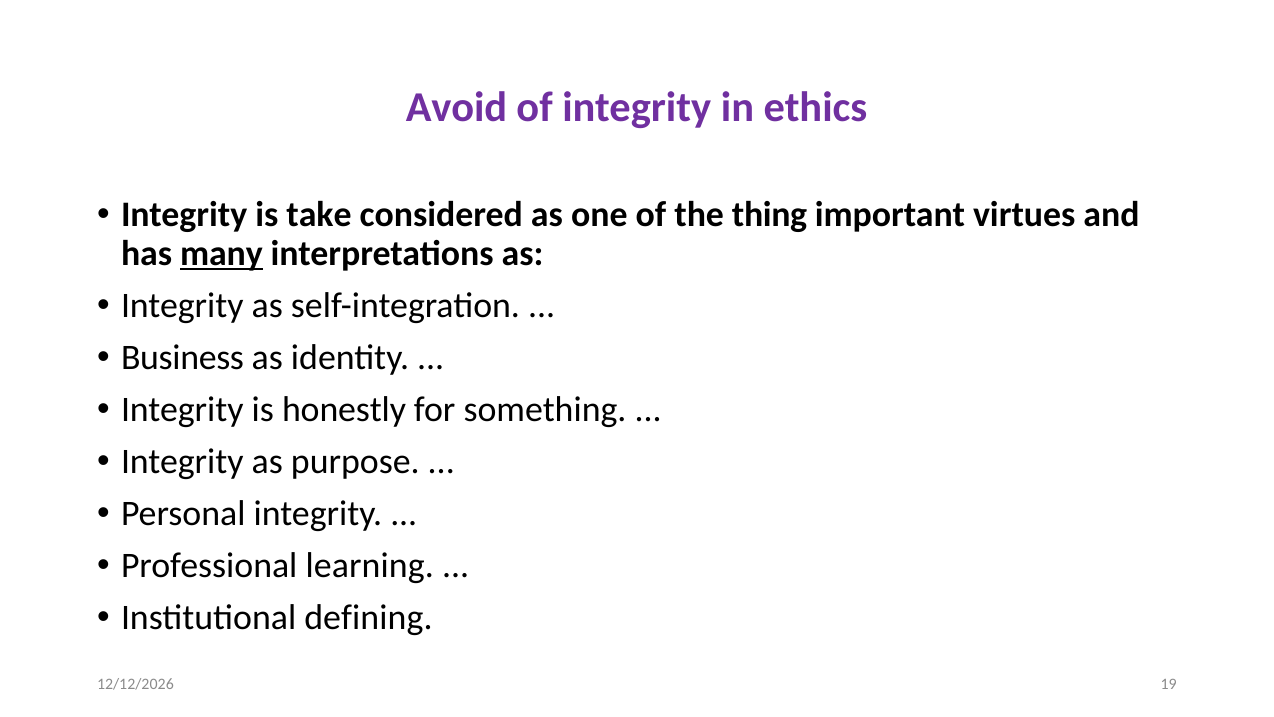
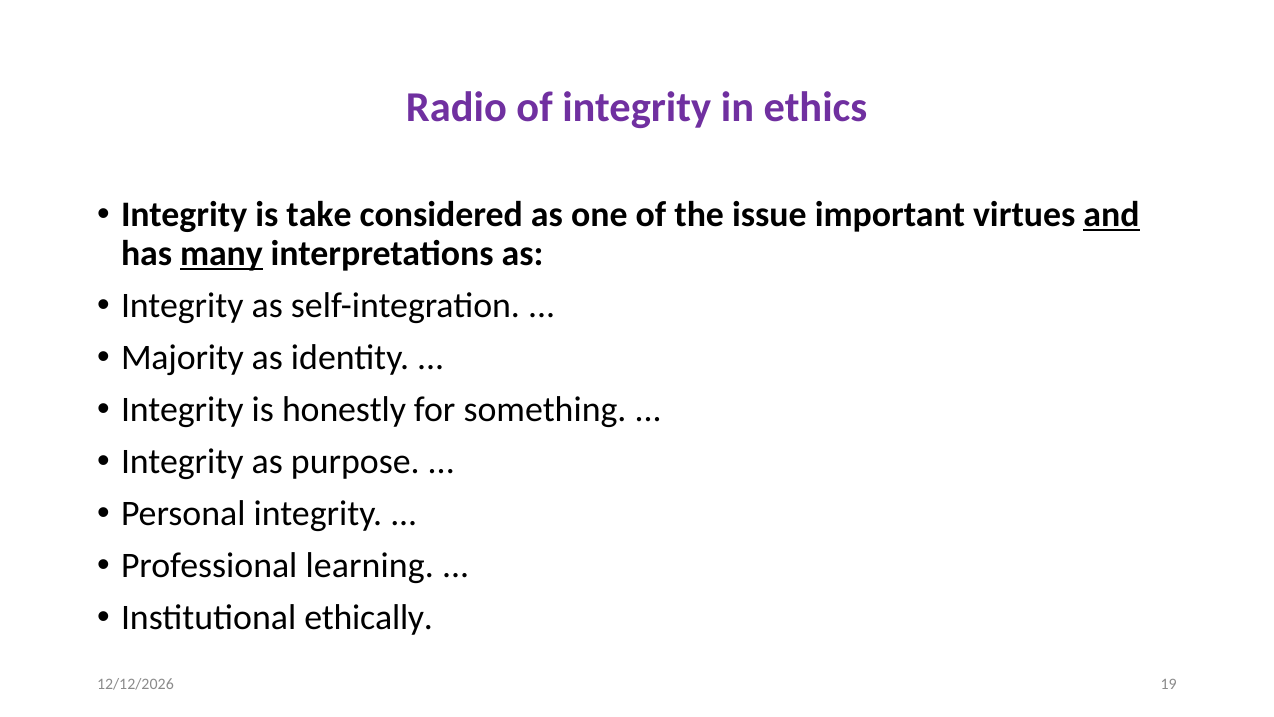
Avoid: Avoid -> Radio
thing: thing -> issue
and underline: none -> present
Business: Business -> Majority
defining: defining -> ethically
